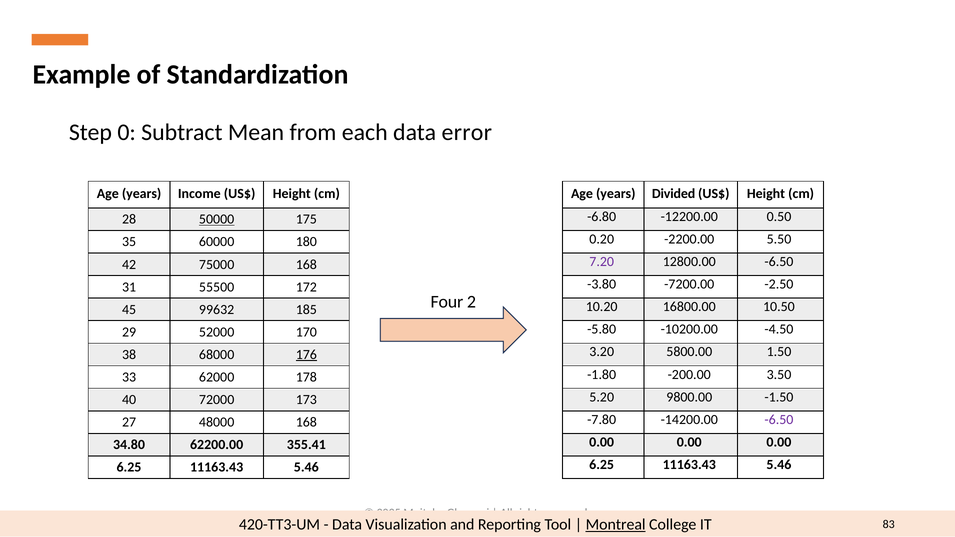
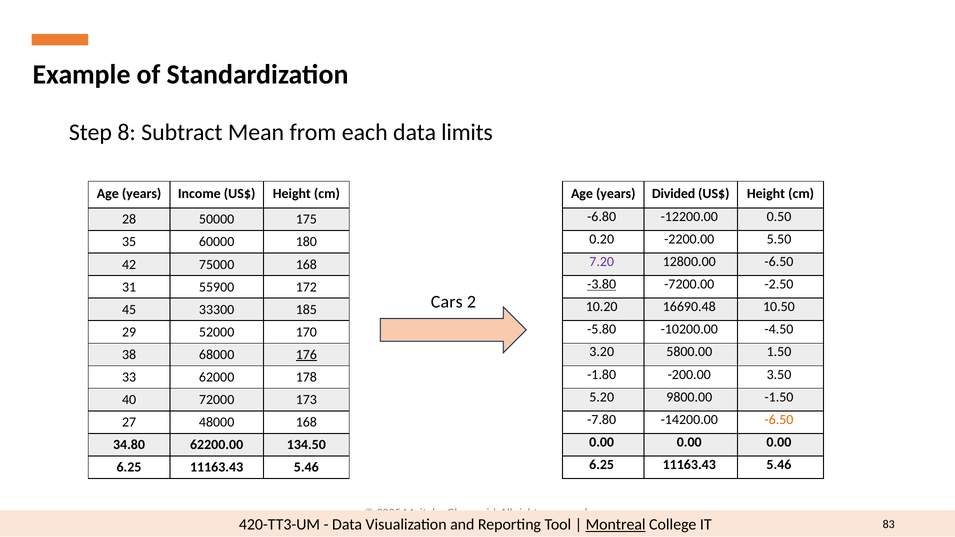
0: 0 -> 8
error: error -> limits
50000 underline: present -> none
-3.80 underline: none -> present
55500: 55500 -> 55900
Four: Four -> Cars
16800.00: 16800.00 -> 16690.48
99632: 99632 -> 33300
-6.50 at (779, 420) colour: purple -> orange
355.41: 355.41 -> 134.50
